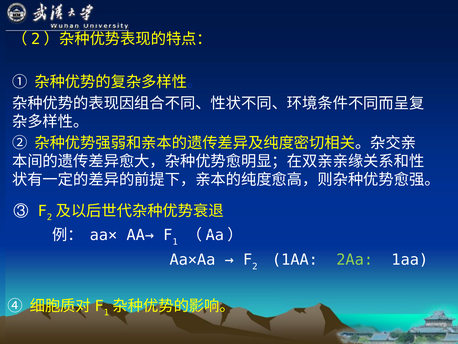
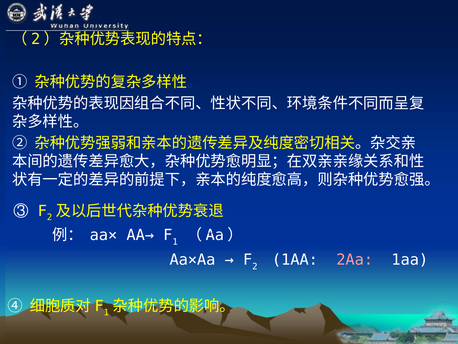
2Aa colour: light green -> pink
